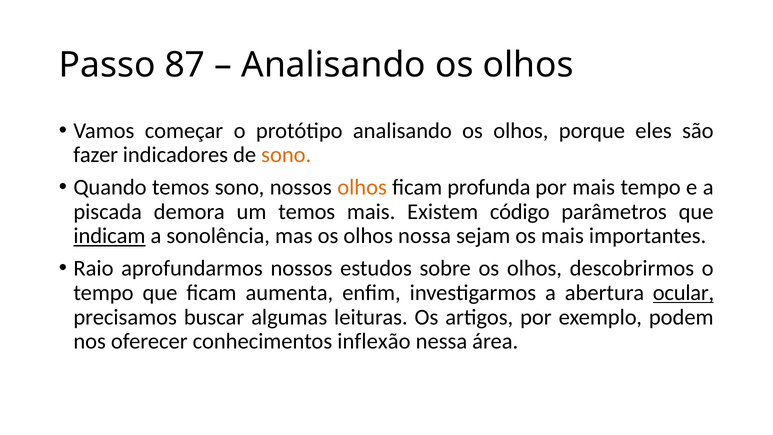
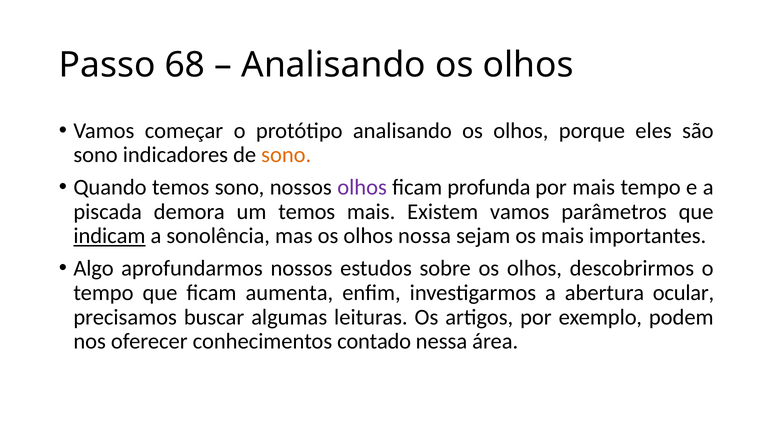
87: 87 -> 68
fazer at (96, 155): fazer -> sono
olhos at (362, 187) colour: orange -> purple
Existem código: código -> vamos
Raio: Raio -> Algo
ocular underline: present -> none
inflexão: inflexão -> contado
